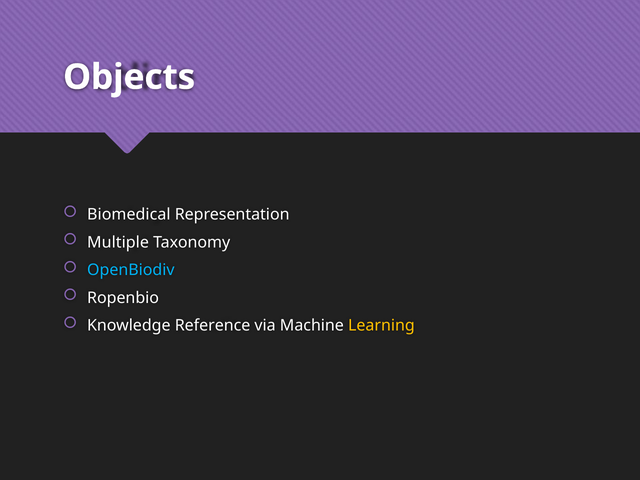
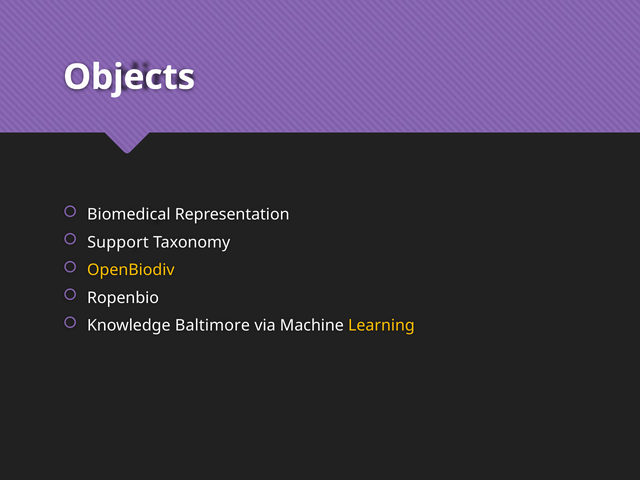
Multiple: Multiple -> Support
OpenBiodiv colour: light blue -> yellow
Reference: Reference -> Baltimore
